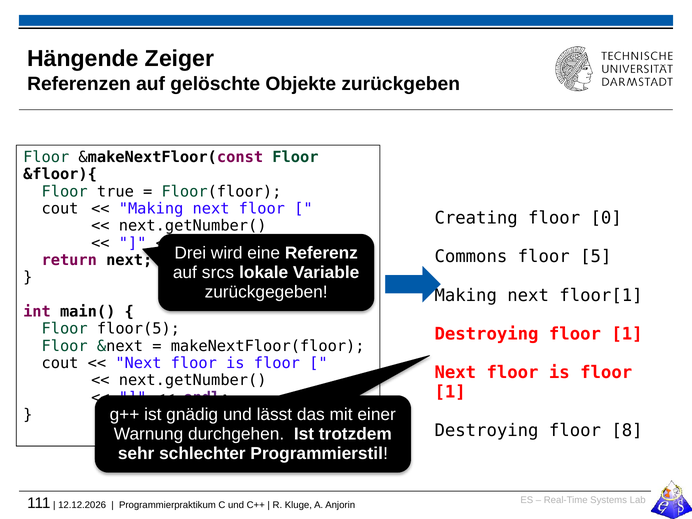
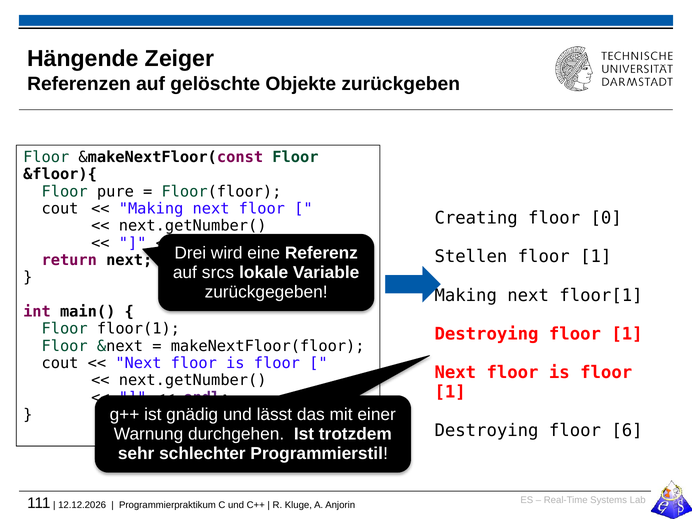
true: true -> pure
Commons: Commons -> Stellen
5 at (596, 257): 5 -> 1
floor(5: floor(5 -> floor(1
8: 8 -> 6
